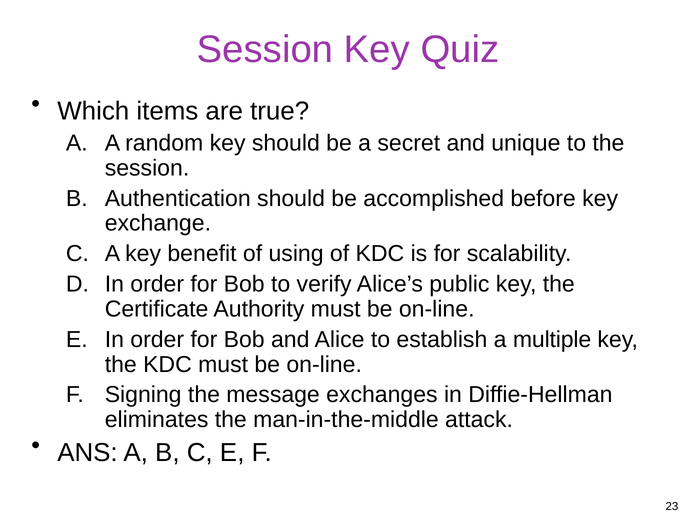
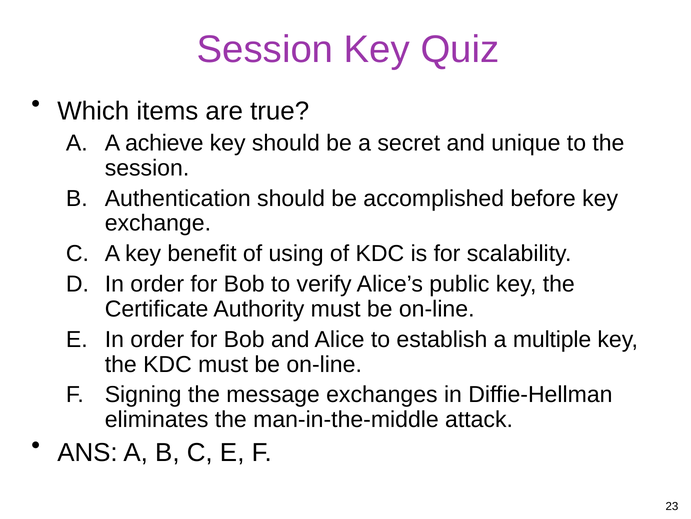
random: random -> achieve
